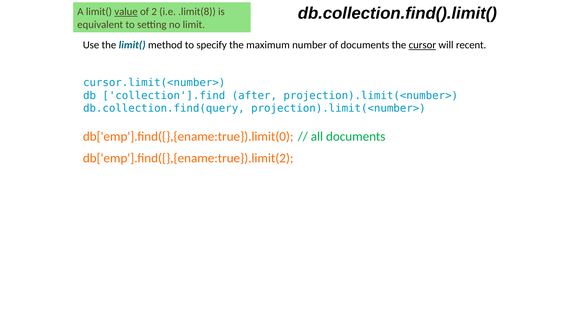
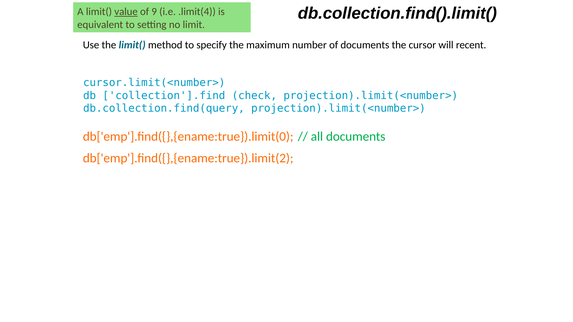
2: 2 -> 9
.limit(8: .limit(8 -> .limit(4
cursor underline: present -> none
after: after -> check
